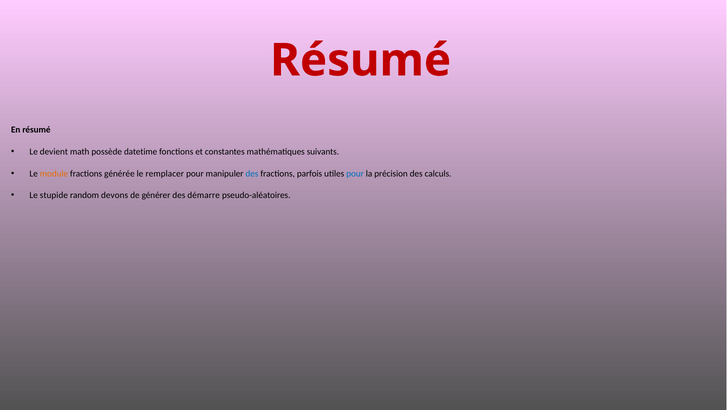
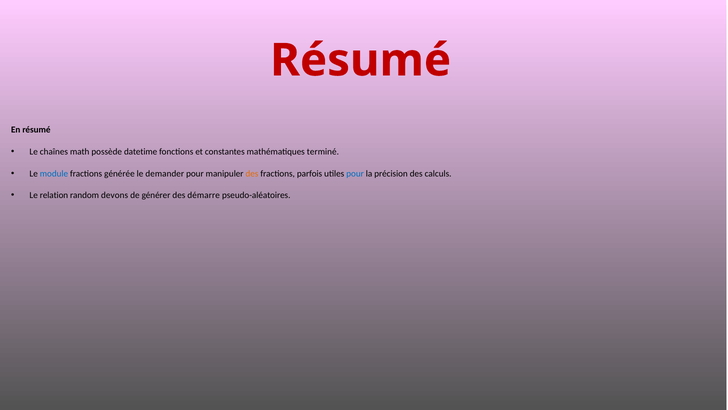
devient: devient -> chaînes
suivants: suivants -> terminé
module colour: orange -> blue
remplacer: remplacer -> demander
des at (252, 173) colour: blue -> orange
stupide: stupide -> relation
